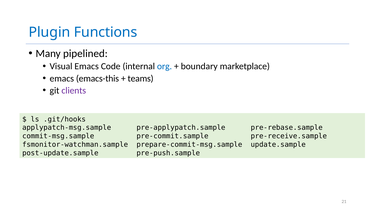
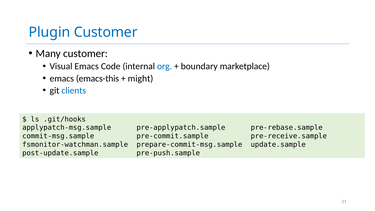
Plugin Functions: Functions -> Customer
Many pipelined: pipelined -> customer
teams: teams -> might
clients colour: purple -> blue
